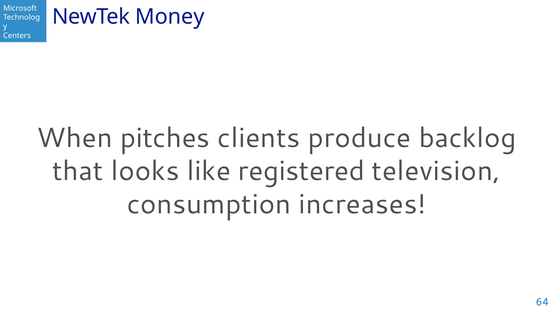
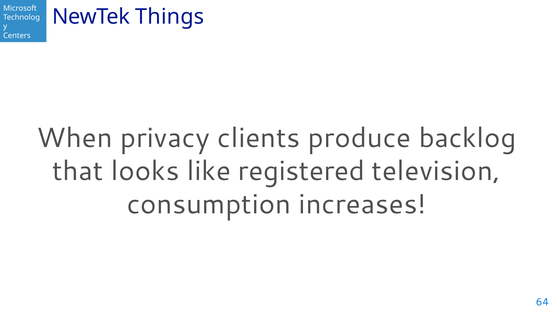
Money: Money -> Things
pitches: pitches -> privacy
